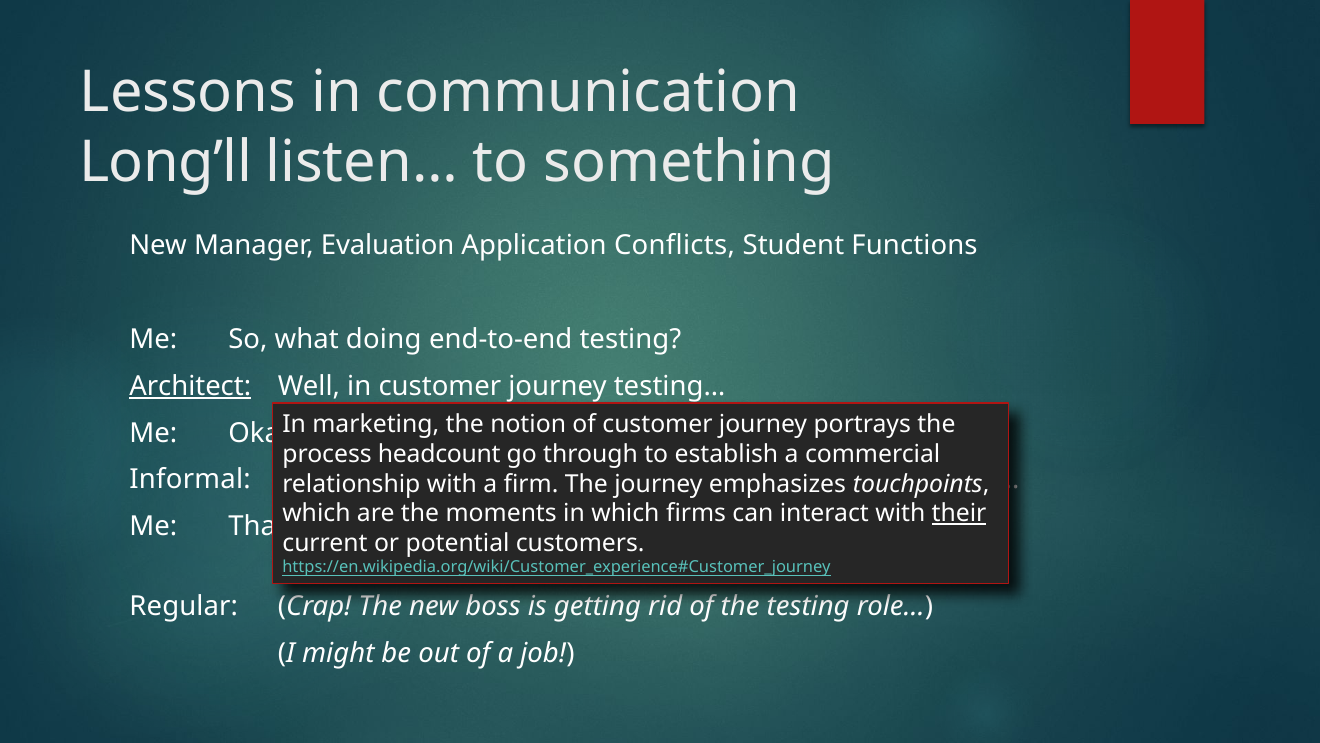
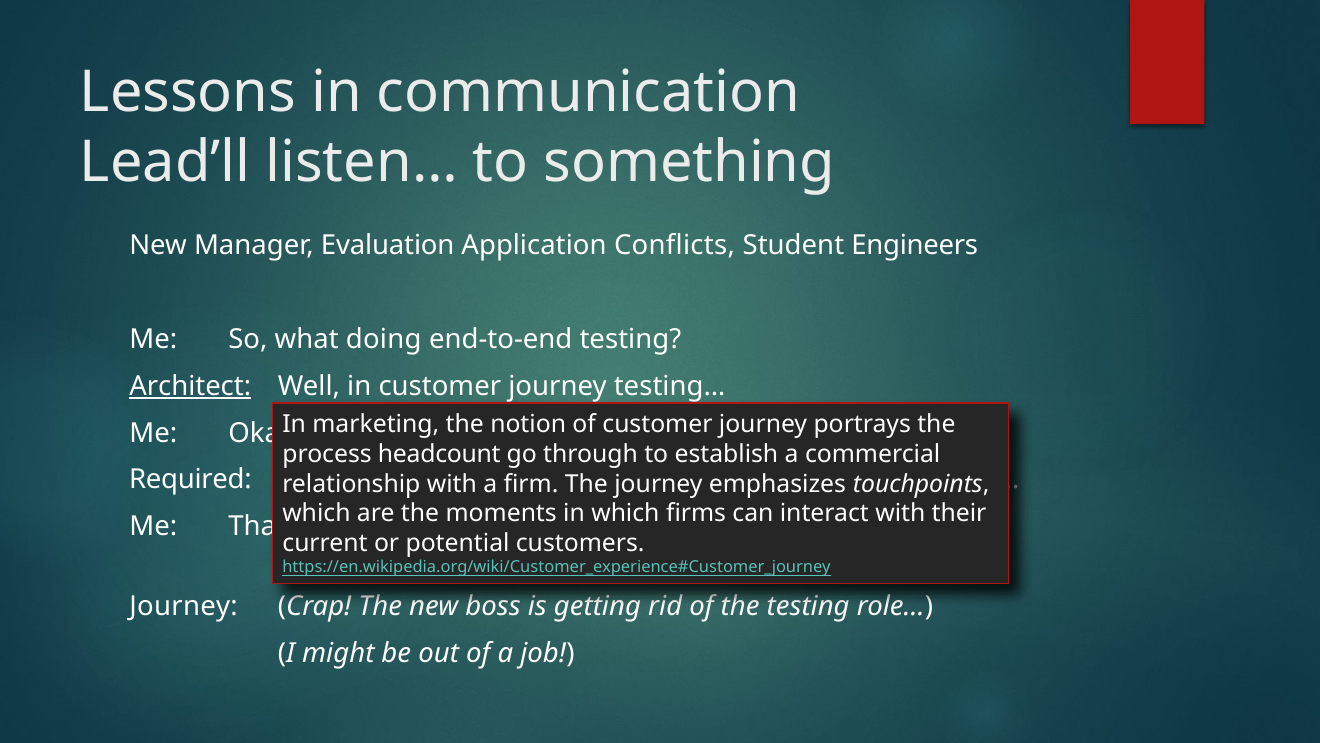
Long’ll: Long’ll -> Lead’ll
Functions: Functions -> Engineers
Informal: Informal -> Required
their underline: present -> none
Regular at (184, 606): Regular -> Journey
